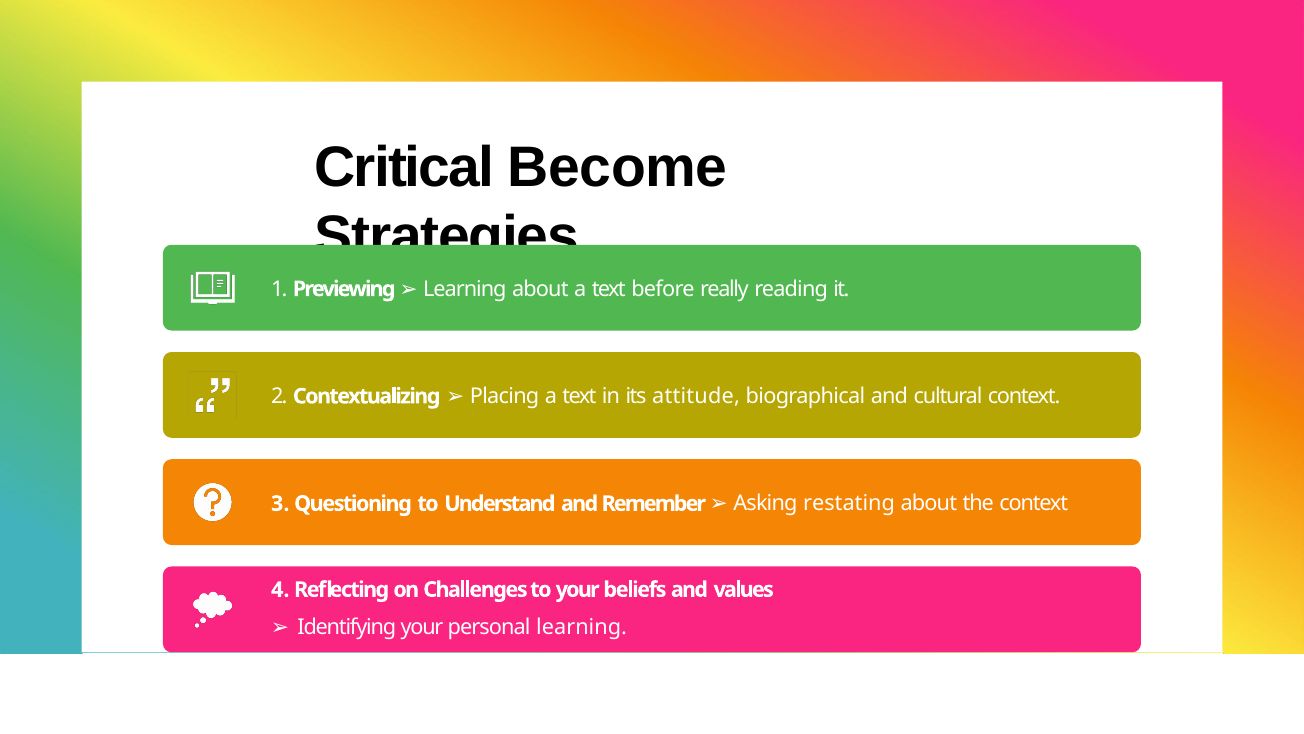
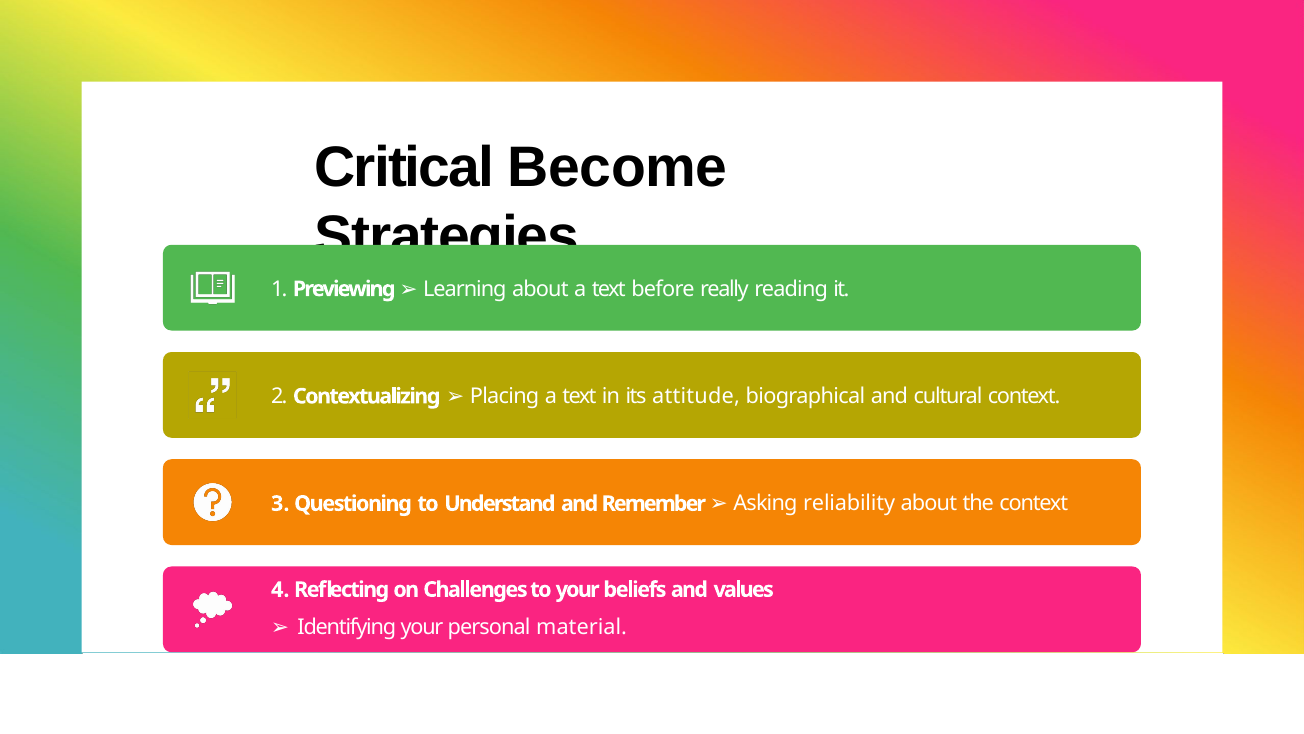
restating: restating -> reliability
personal learning: learning -> material
